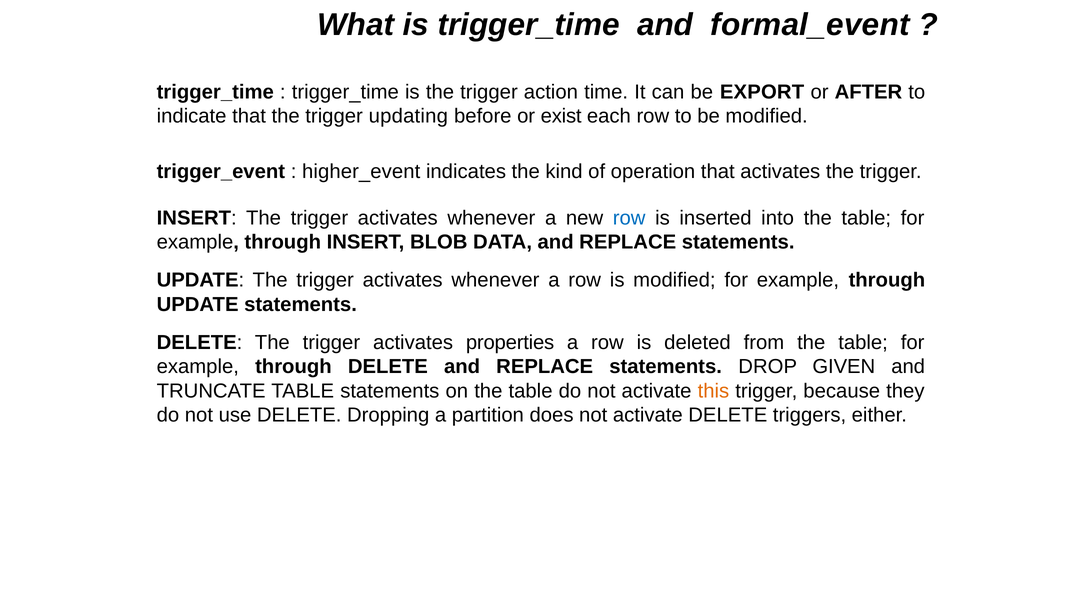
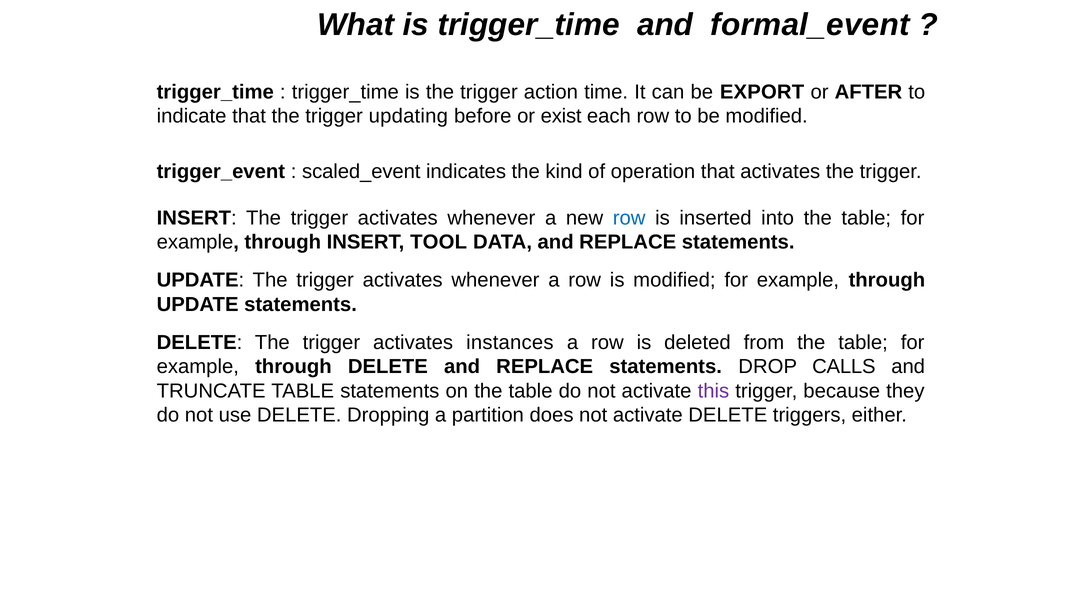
higher_event: higher_event -> scaled_event
BLOB: BLOB -> TOOL
properties: properties -> instances
GIVEN: GIVEN -> CALLS
this colour: orange -> purple
